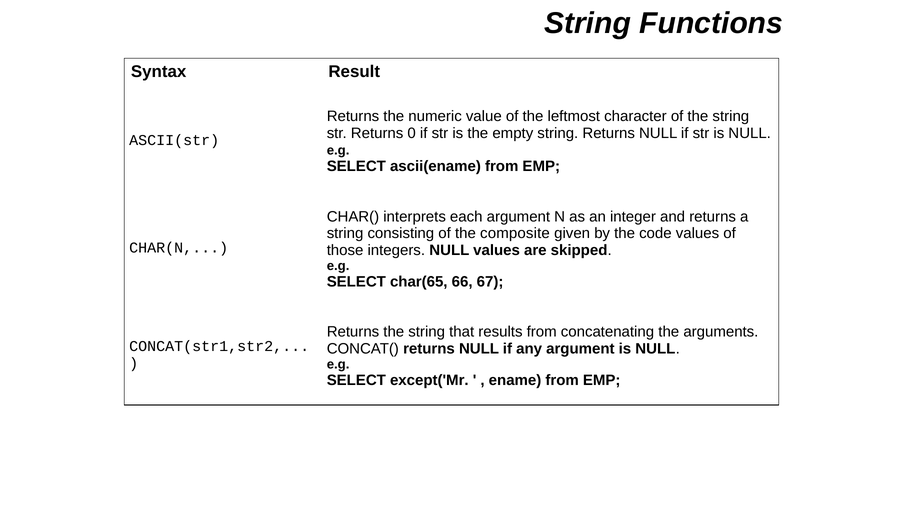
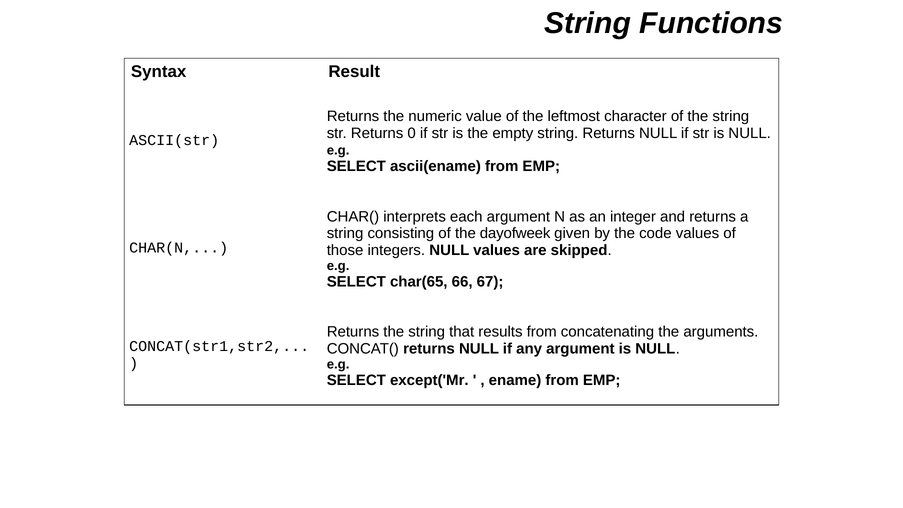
composite: composite -> dayofweek
